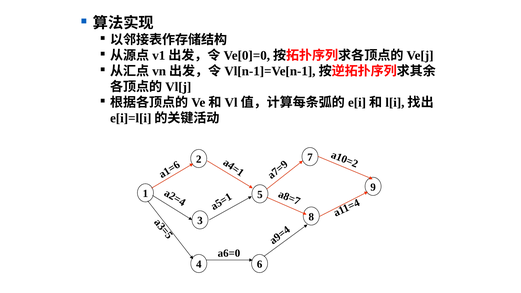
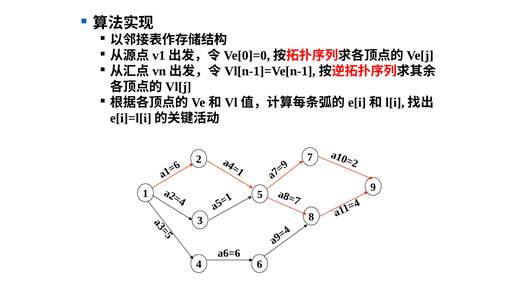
a6=0: a6=0 -> a6=6
